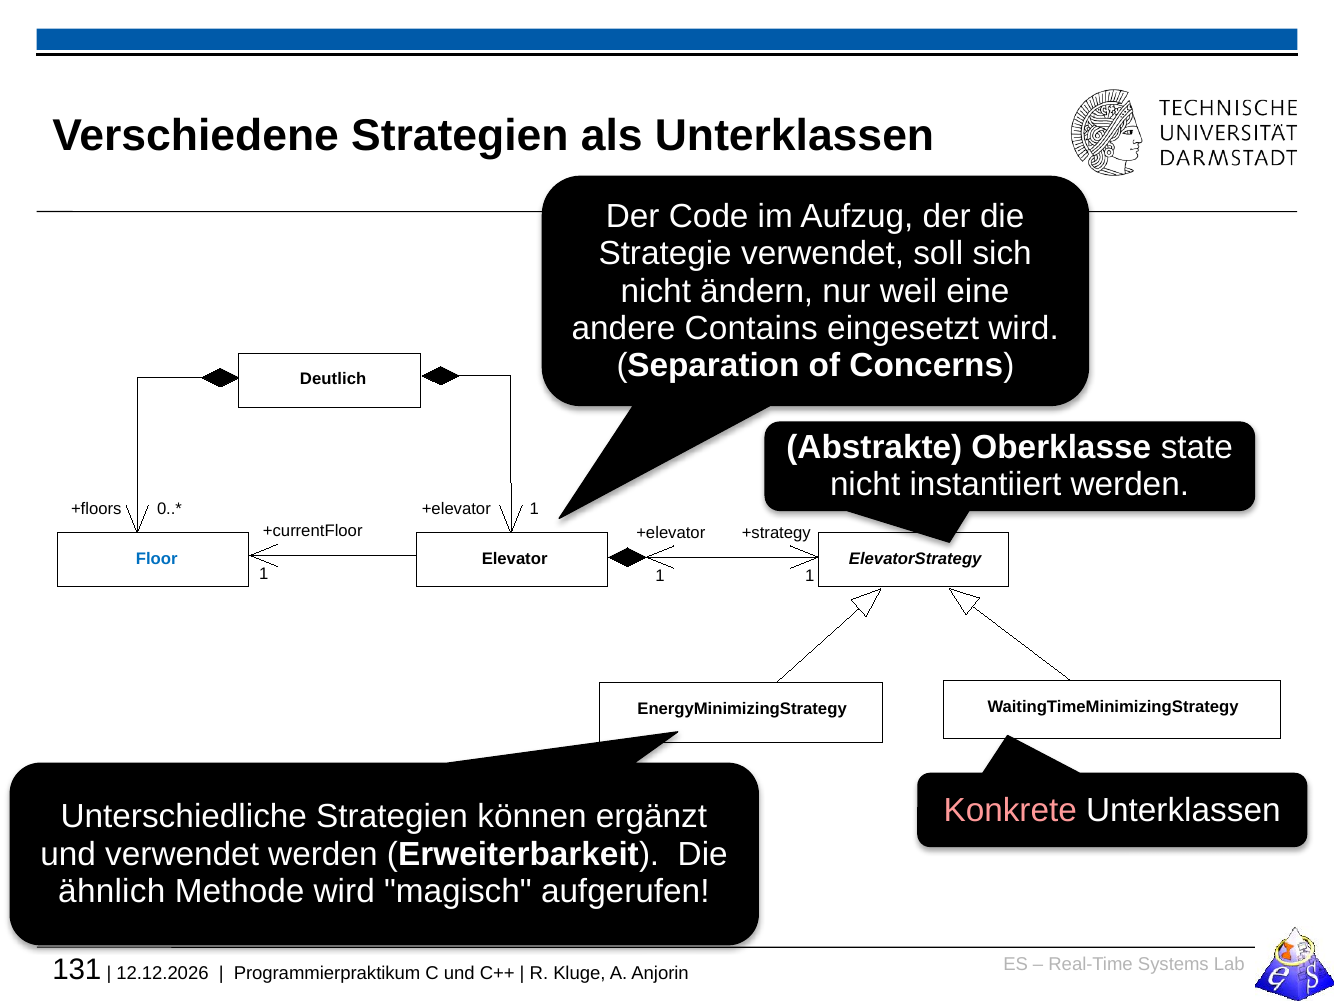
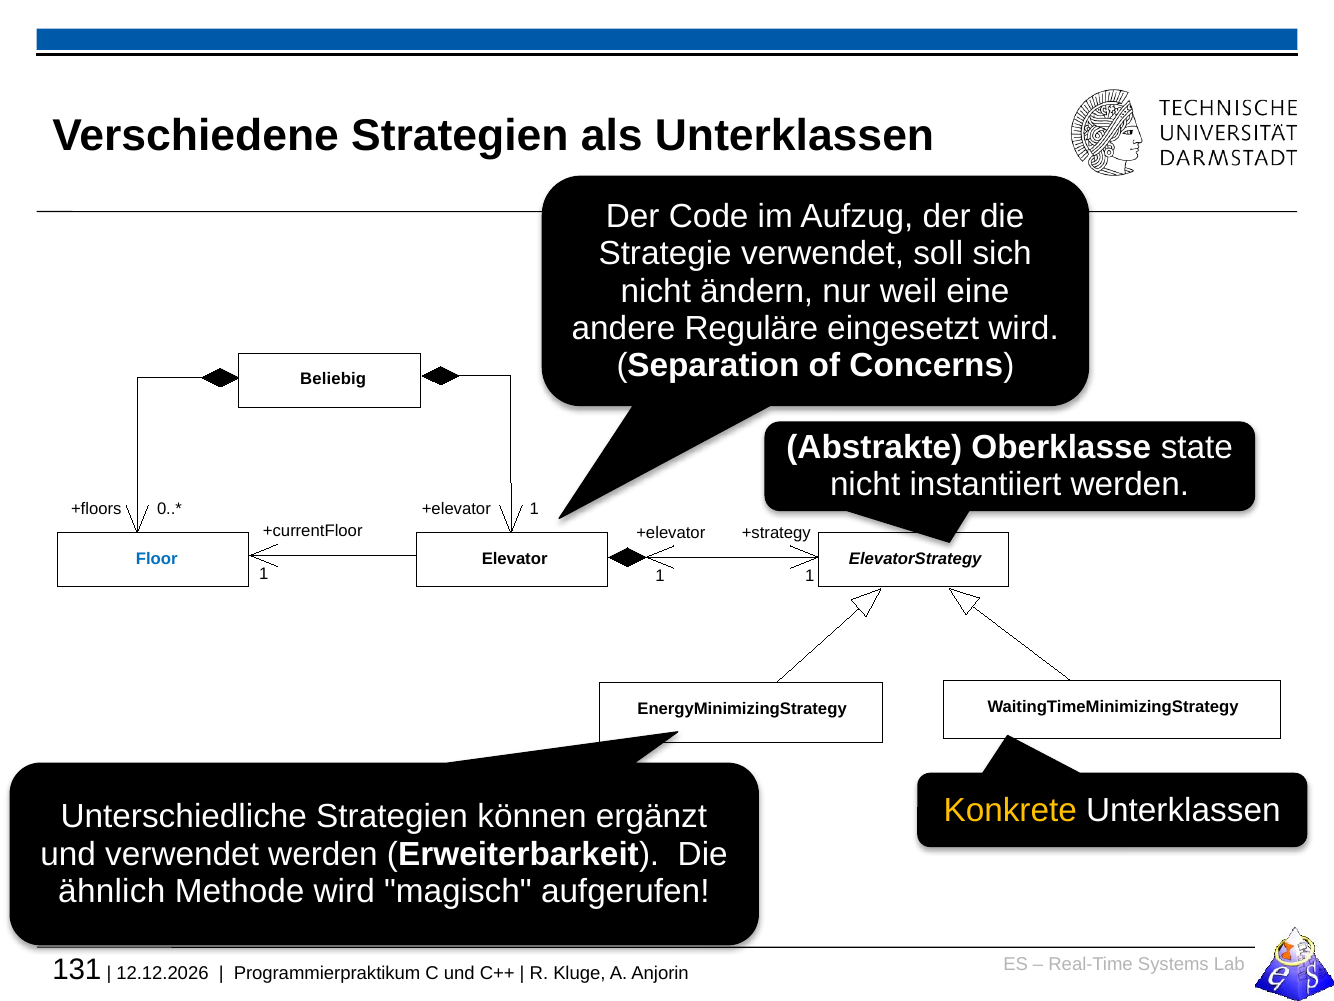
Contains: Contains -> Reguläre
Deutlich: Deutlich -> Beliebig
Konkrete colour: pink -> yellow
